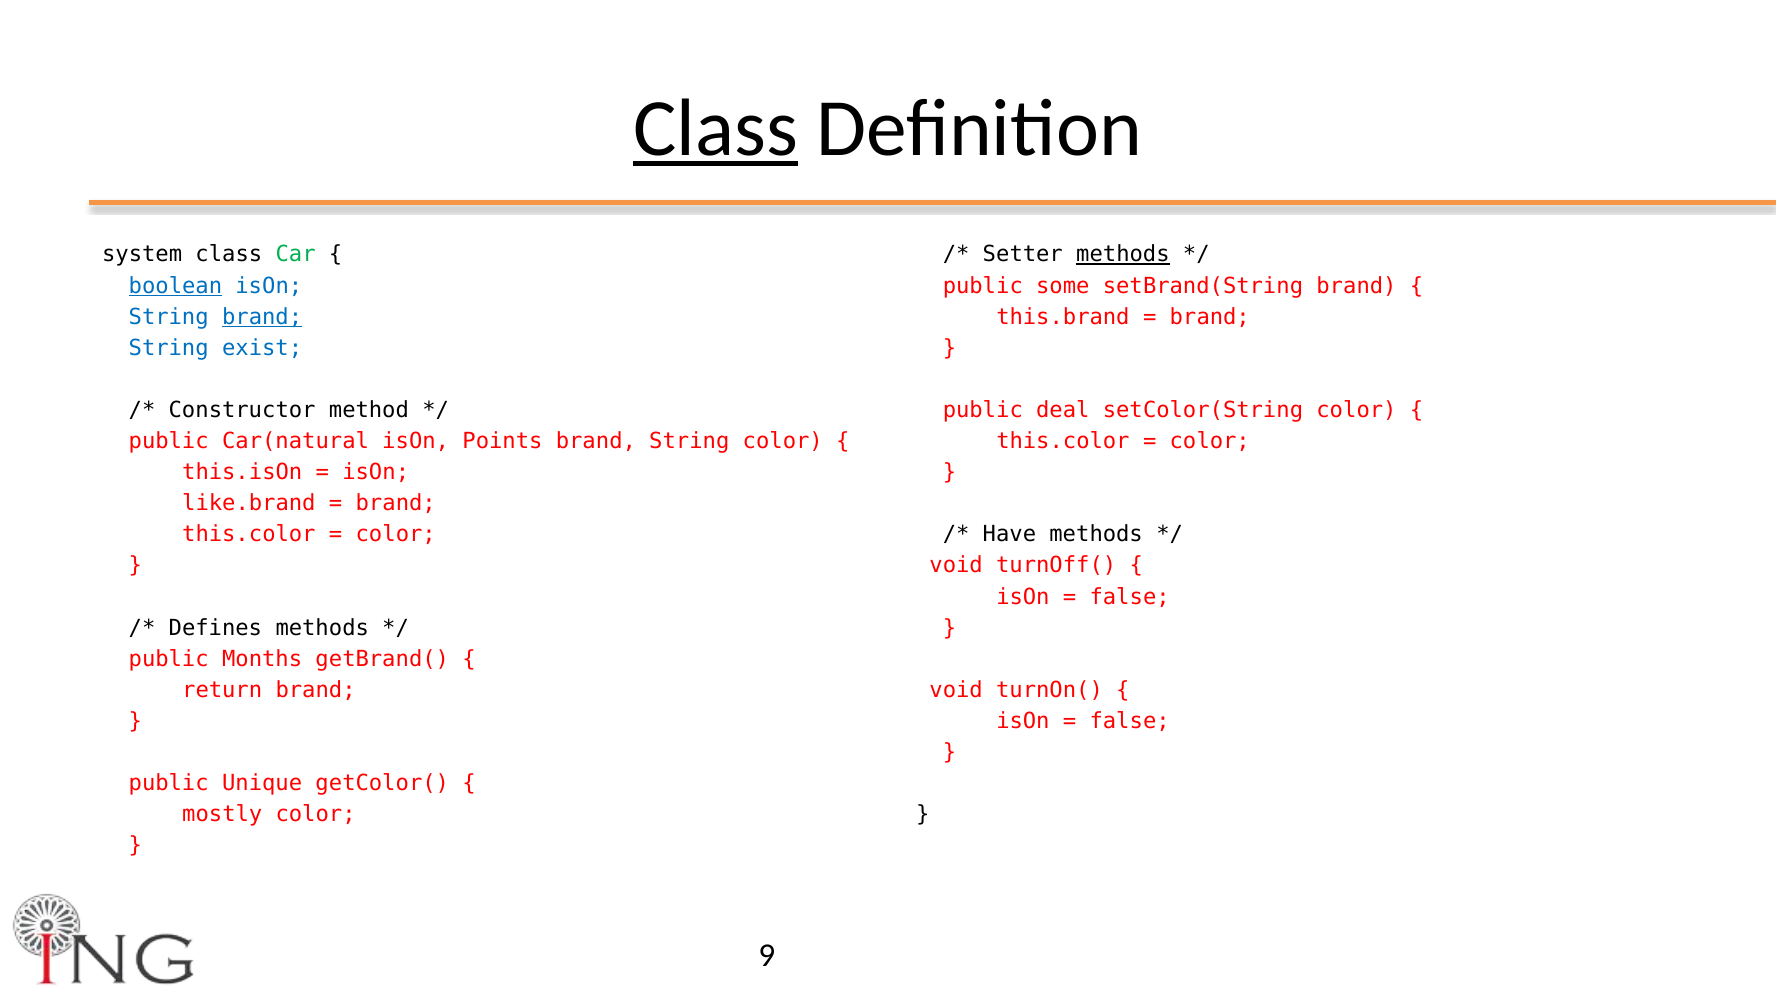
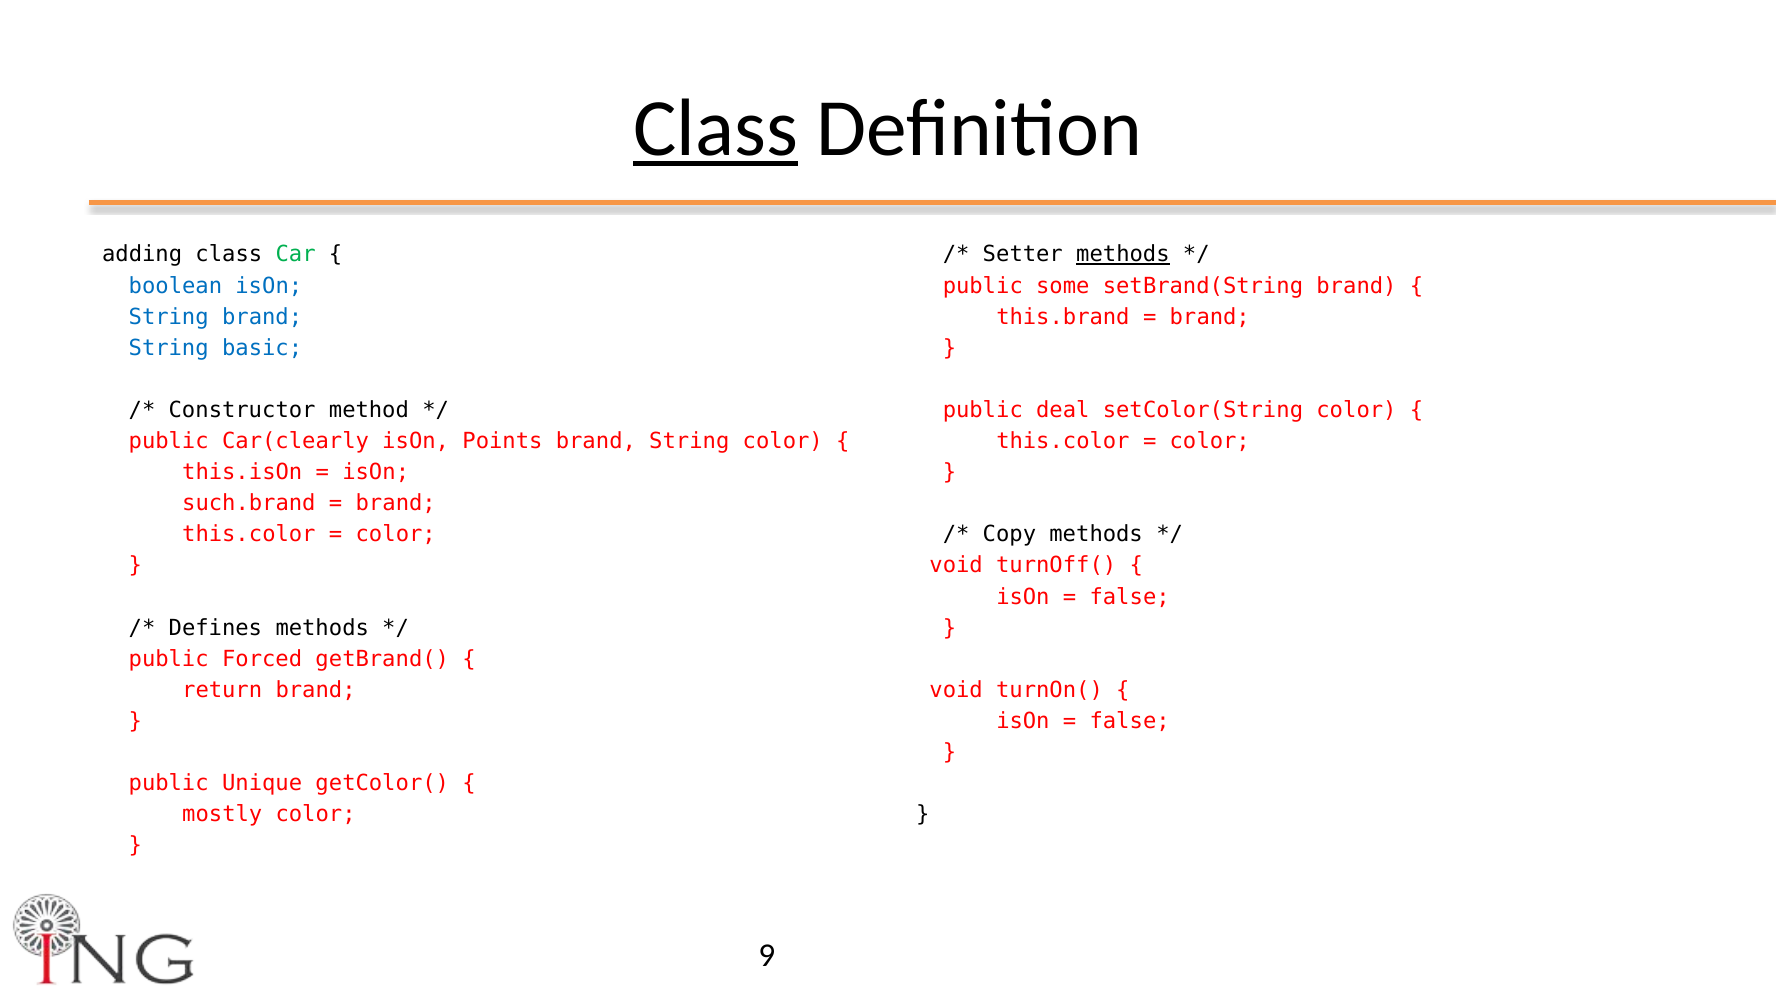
system: system -> adding
boolean underline: present -> none
brand at (262, 317) underline: present -> none
exist: exist -> basic
Car(natural: Car(natural -> Car(clearly
like.brand: like.brand -> such.brand
Have: Have -> Copy
Months: Months -> Forced
